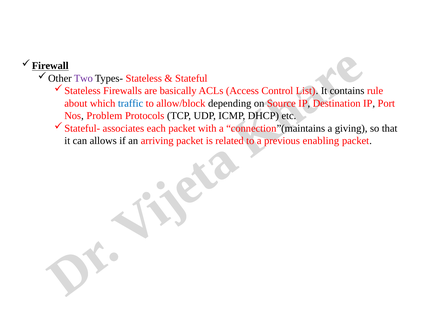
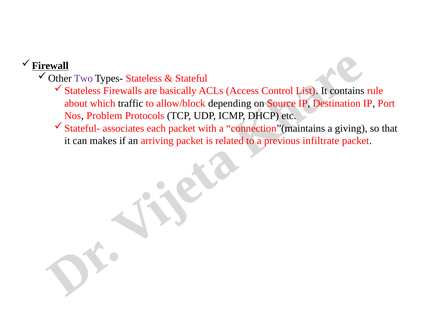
traffic colour: blue -> black
allows: allows -> makes
enabling: enabling -> infiltrate
